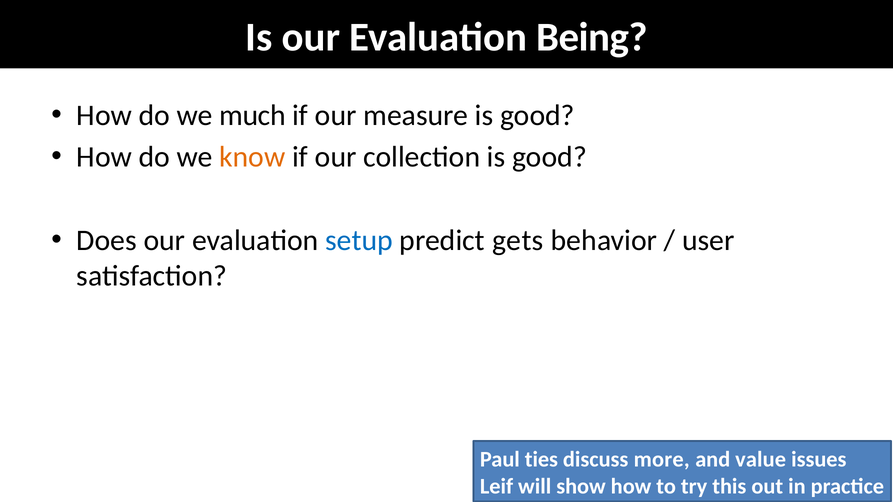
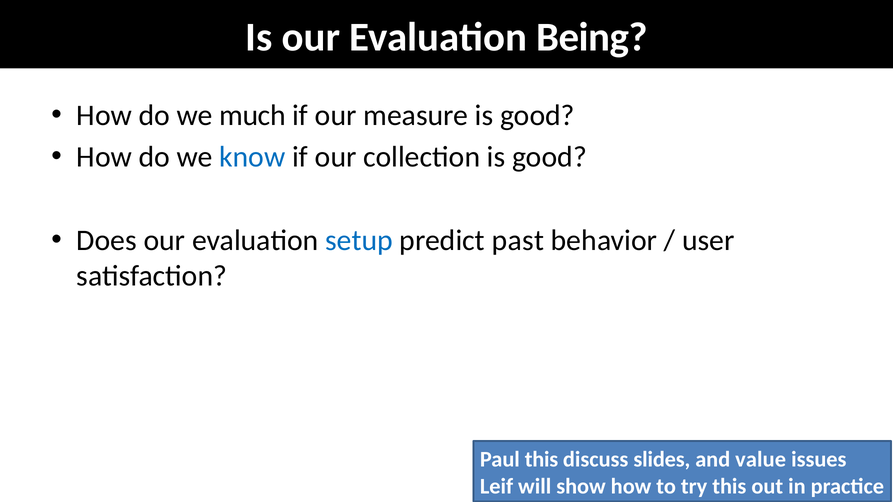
know colour: orange -> blue
gets: gets -> past
Paul ties: ties -> this
more: more -> slides
